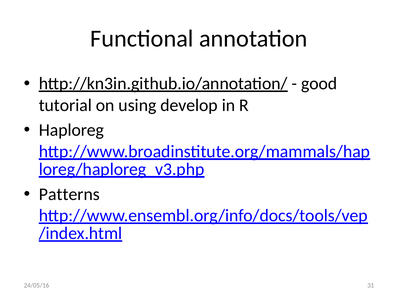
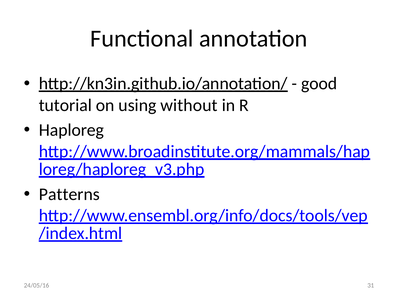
develop: develop -> without
